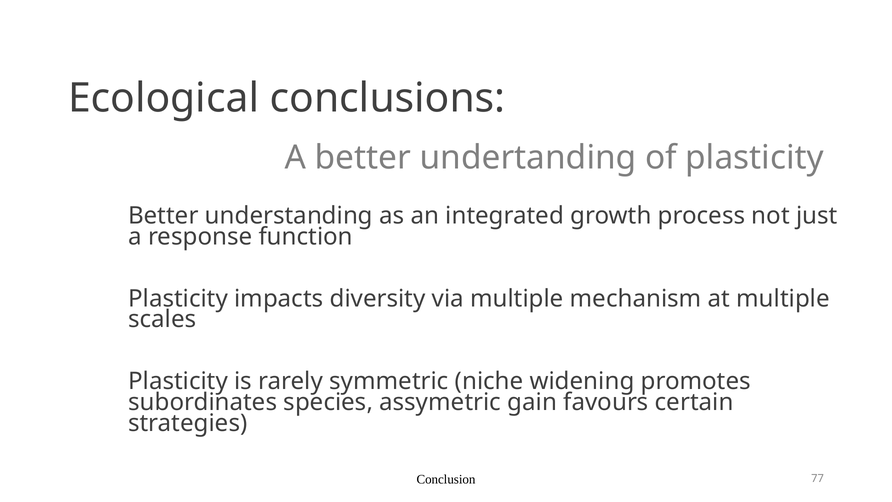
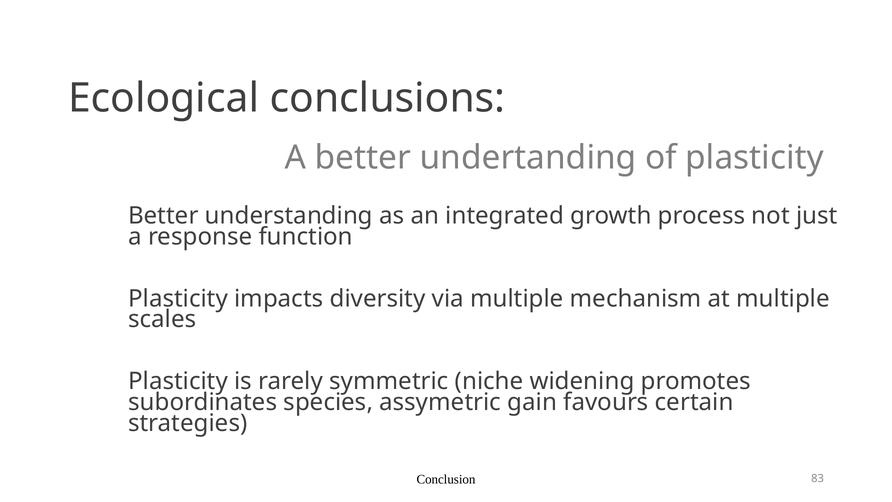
77: 77 -> 83
